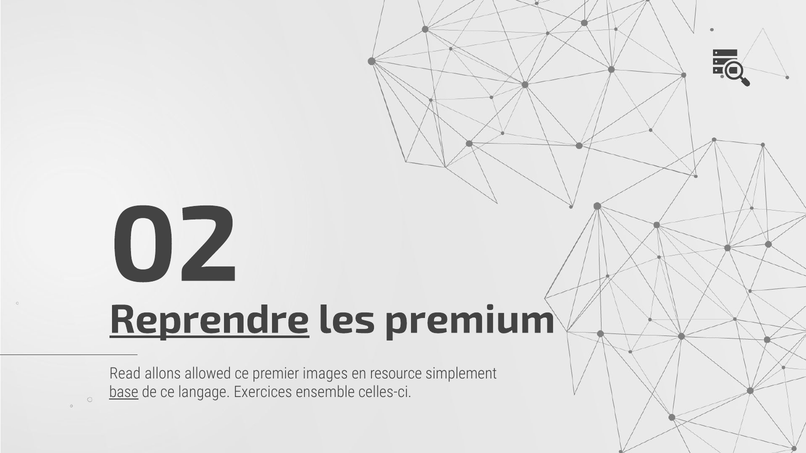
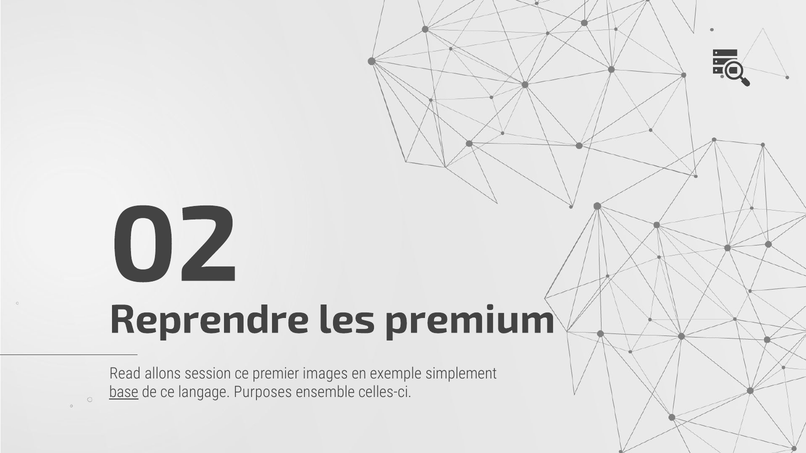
Reprendre underline: present -> none
allowed: allowed -> session
resource: resource -> exemple
Exercices: Exercices -> Purposes
